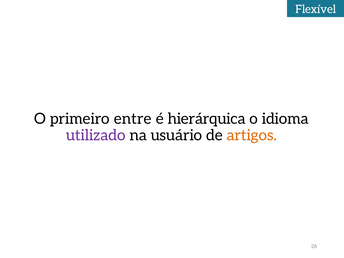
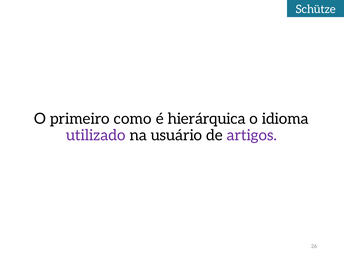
Flexível: Flexível -> Schütze
entre: entre -> como
artigos colour: orange -> purple
